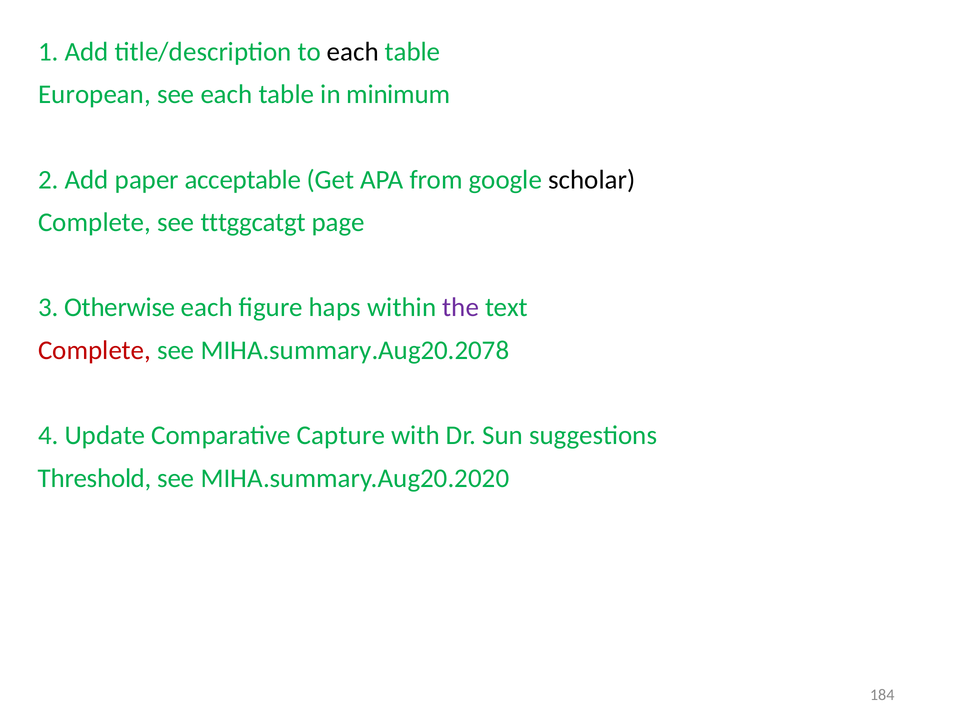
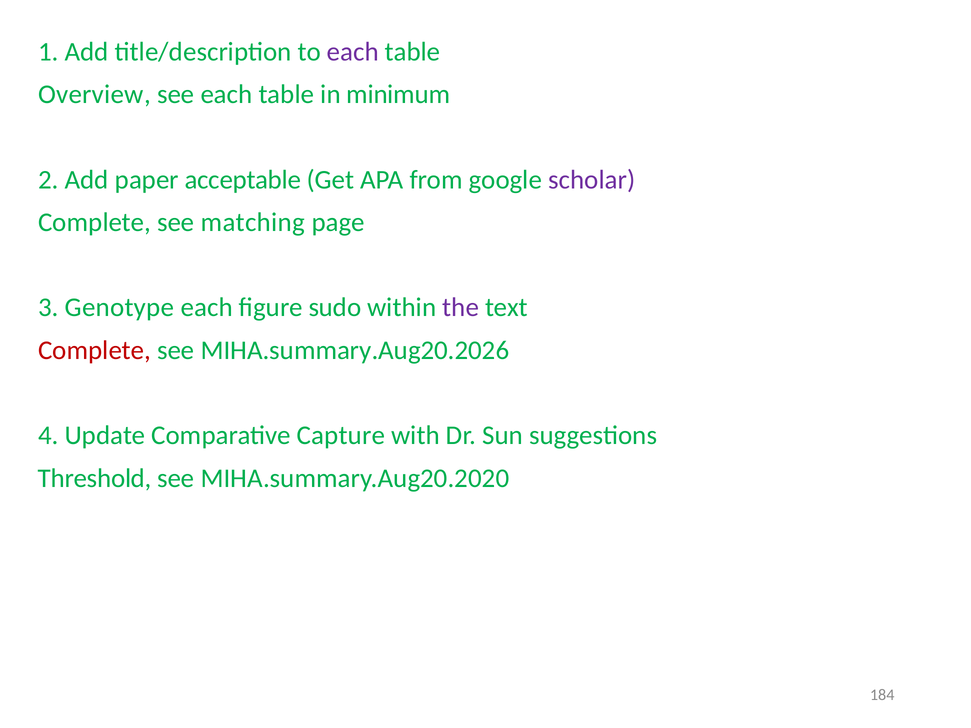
each at (353, 52) colour: black -> purple
European: European -> Overview
scholar colour: black -> purple
tttggcatgt: tttggcatgt -> matching
Otherwise: Otherwise -> Genotype
haps: haps -> sudo
MIHA.summary.Aug20.2078: MIHA.summary.Aug20.2078 -> MIHA.summary.Aug20.2026
